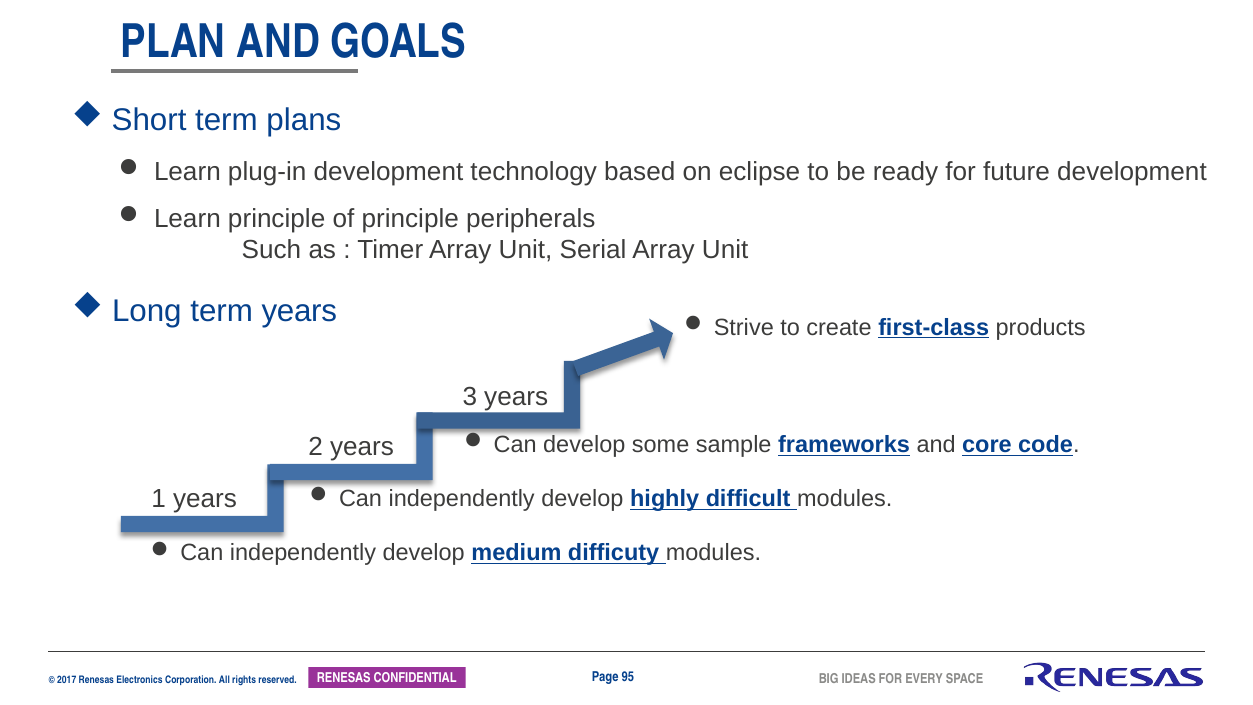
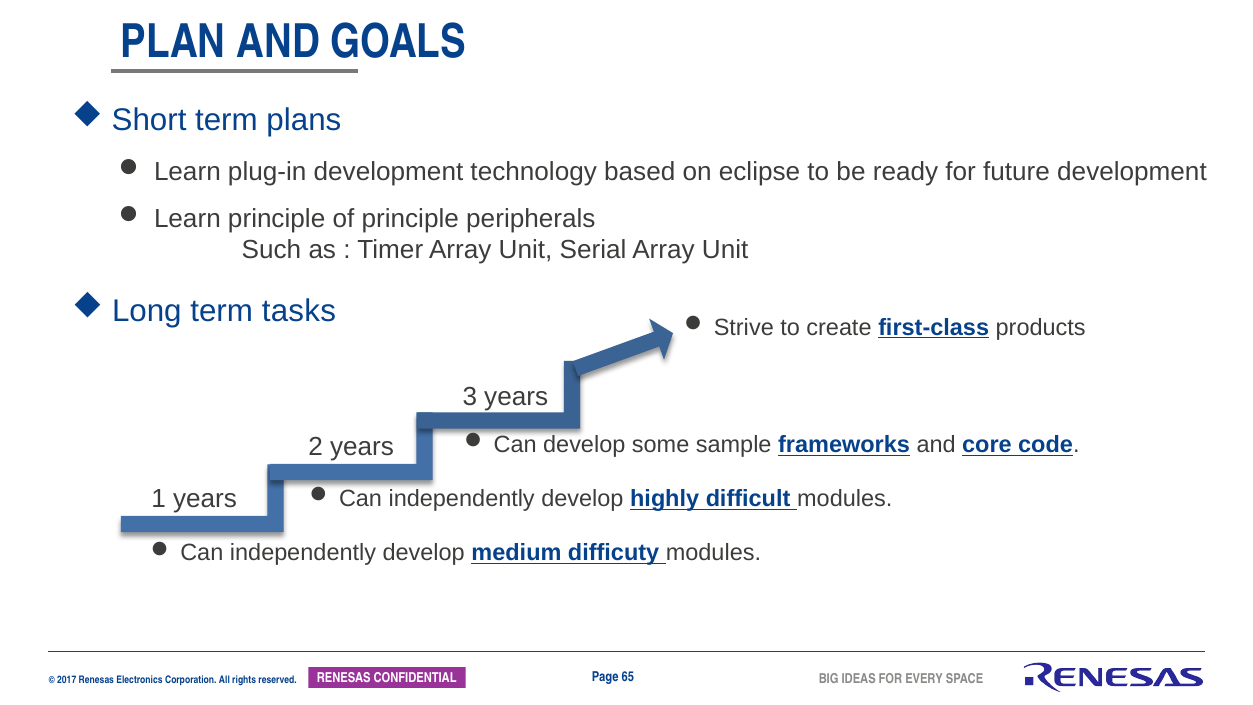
term years: years -> tasks
95: 95 -> 65
